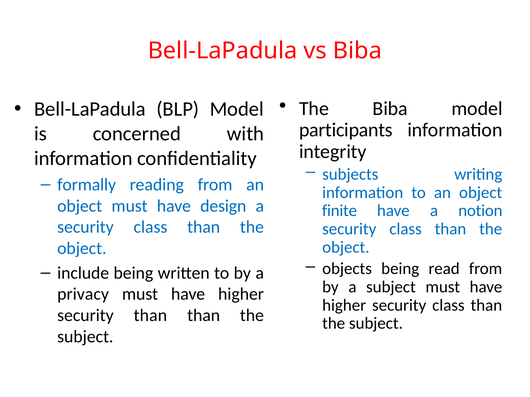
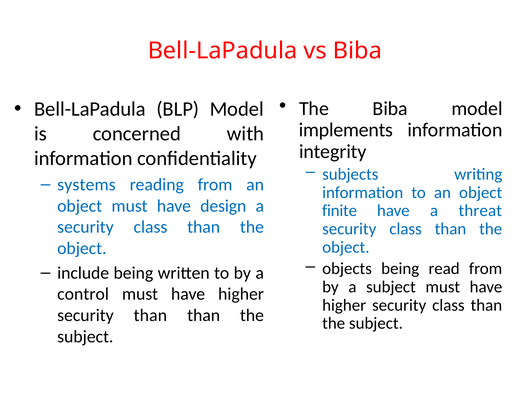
participants: participants -> implements
formally: formally -> systems
notion: notion -> threat
privacy: privacy -> control
